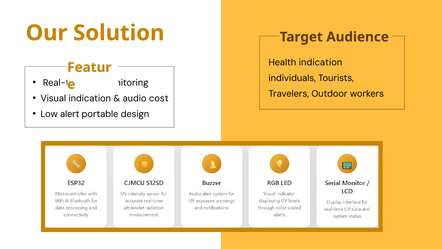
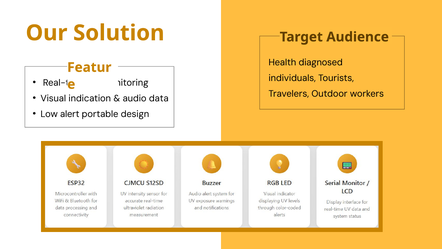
Health indication: indication -> diagnosed
cost: cost -> data
